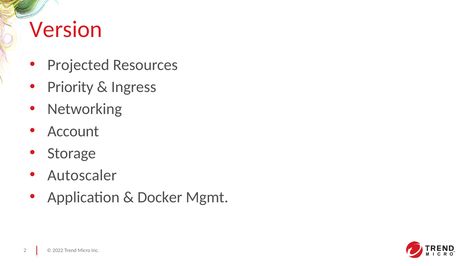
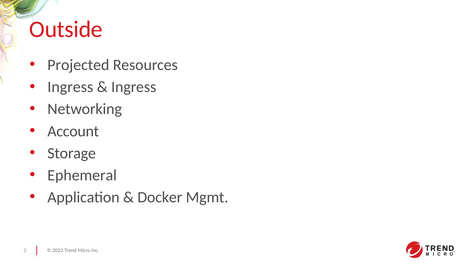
Version: Version -> Outside
Priority at (70, 87): Priority -> Ingress
Autoscaler: Autoscaler -> Ephemeral
